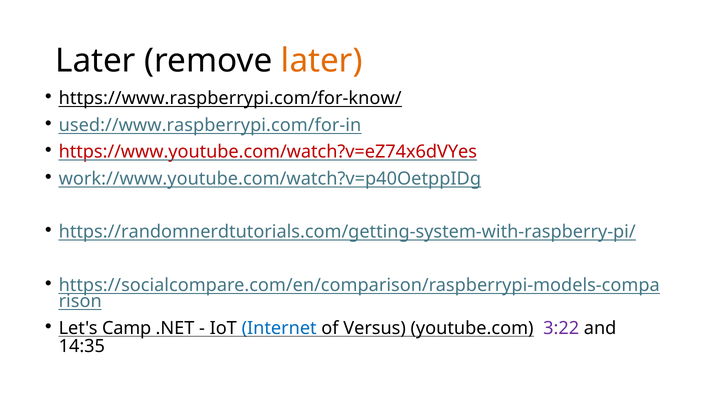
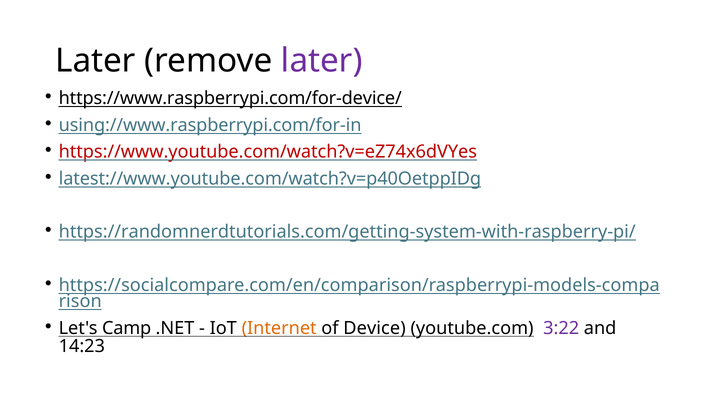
later at (322, 61) colour: orange -> purple
https://www.raspberrypi.com/for-know/: https://www.raspberrypi.com/for-know/ -> https://www.raspberrypi.com/for-device/
used://www.raspberrypi.com/for-in: used://www.raspberrypi.com/for-in -> using://www.raspberrypi.com/for-in
work://www.youtube.com/watch?v=p40OetppIDg: work://www.youtube.com/watch?v=p40OetppIDg -> latest://www.youtube.com/watch?v=p40OetppIDg
Internet colour: blue -> orange
Versus: Versus -> Device
14:35: 14:35 -> 14:23
